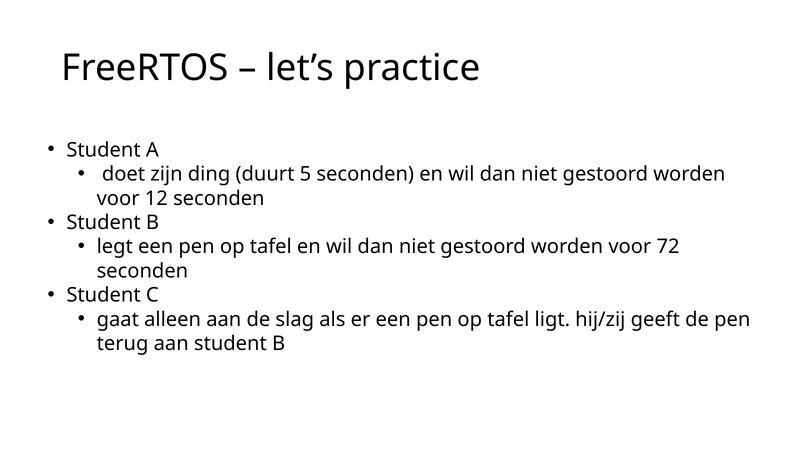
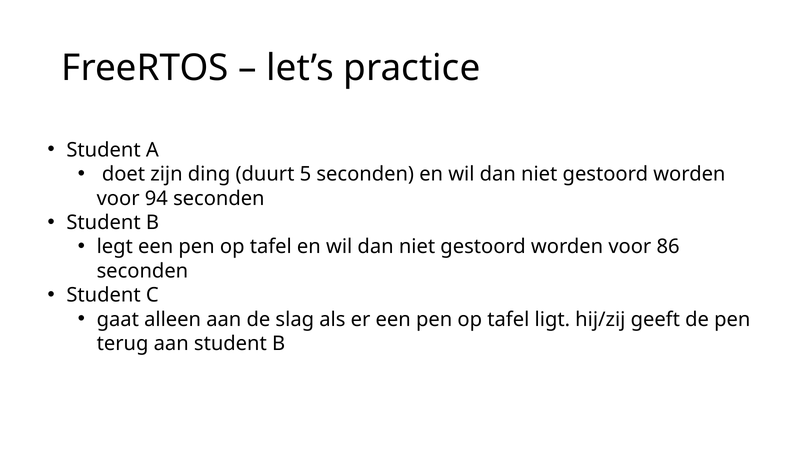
12: 12 -> 94
72: 72 -> 86
